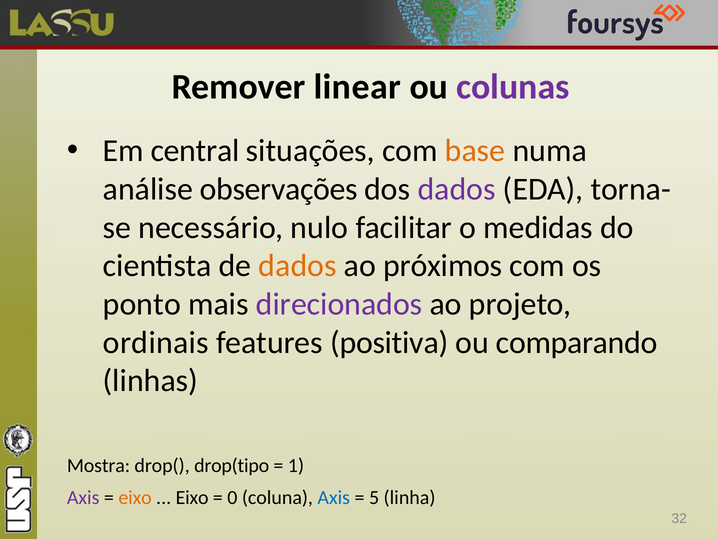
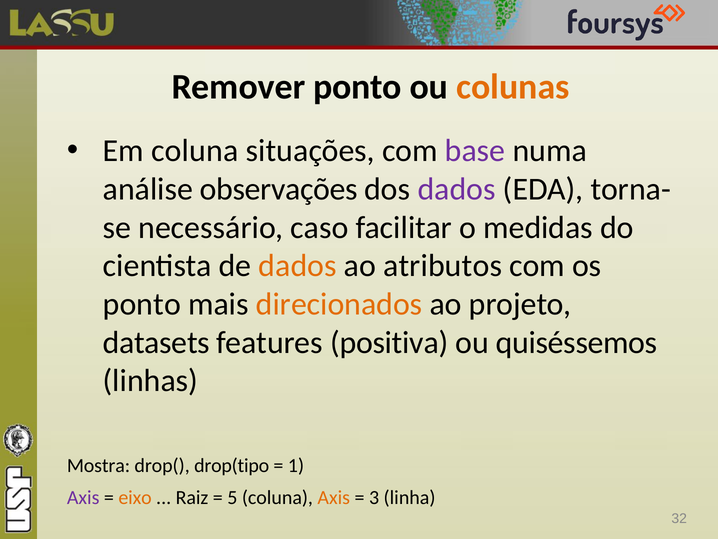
Remover linear: linear -> ponto
colunas colour: purple -> orange
Em central: central -> coluna
base colour: orange -> purple
nulo: nulo -> caso
próximos: próximos -> atributos
direcionados colour: purple -> orange
ordinais: ordinais -> datasets
comparando: comparando -> quiséssemos
Eixo at (192, 497): Eixo -> Raiz
0: 0 -> 5
Axis at (334, 497) colour: blue -> orange
5: 5 -> 3
